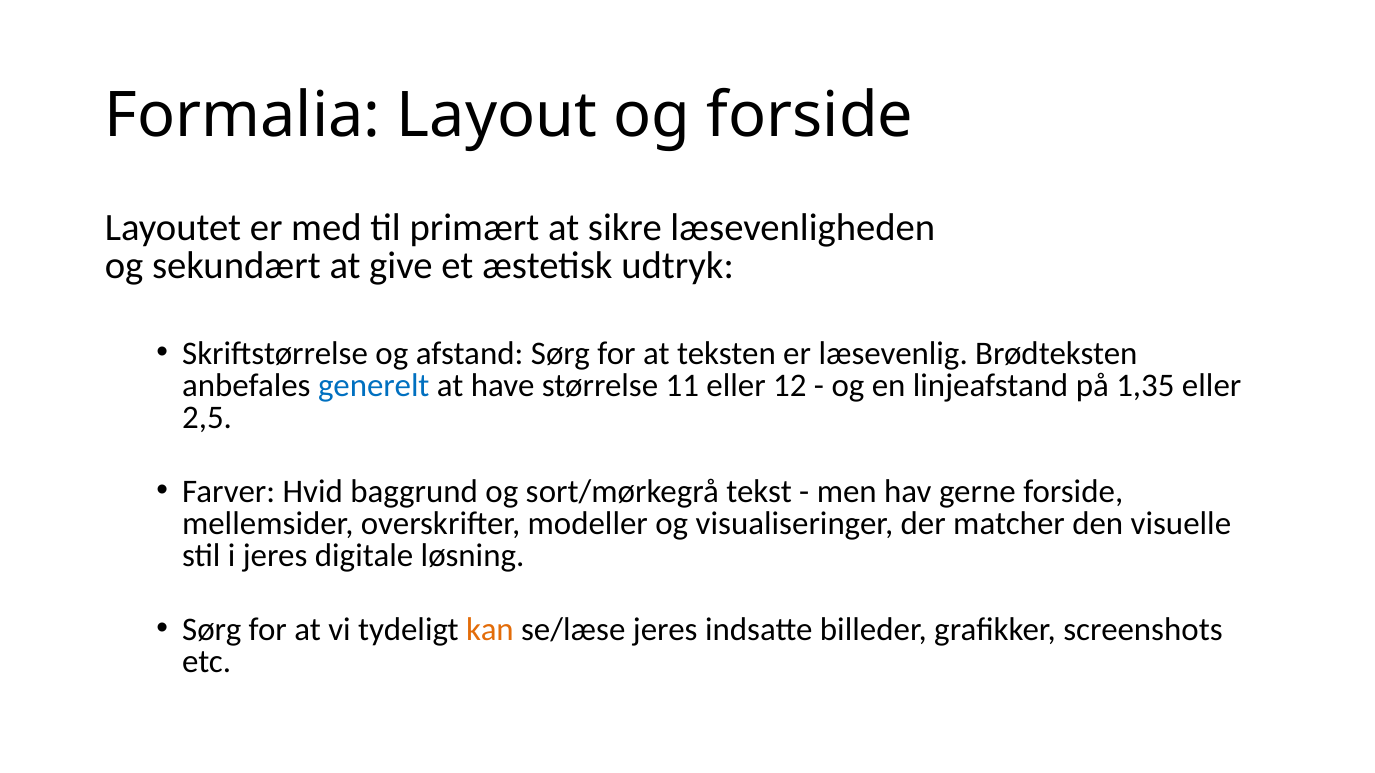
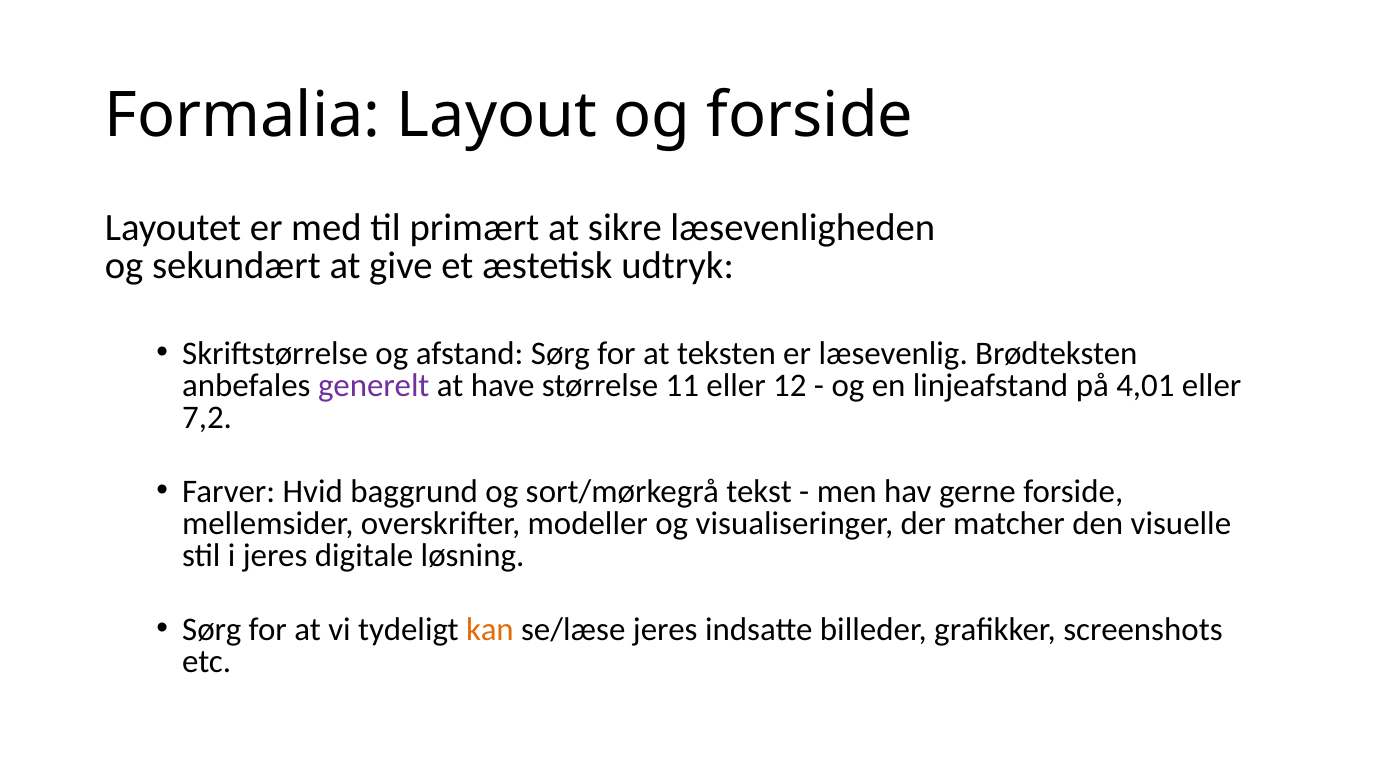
generelt colour: blue -> purple
1,35: 1,35 -> 4,01
2,5: 2,5 -> 7,2
